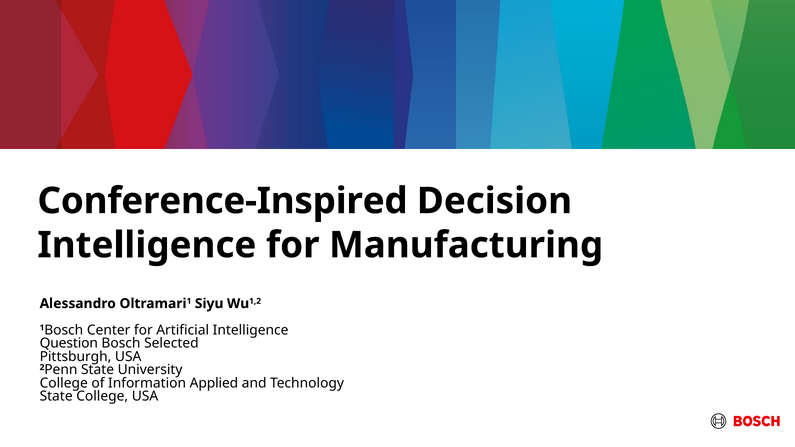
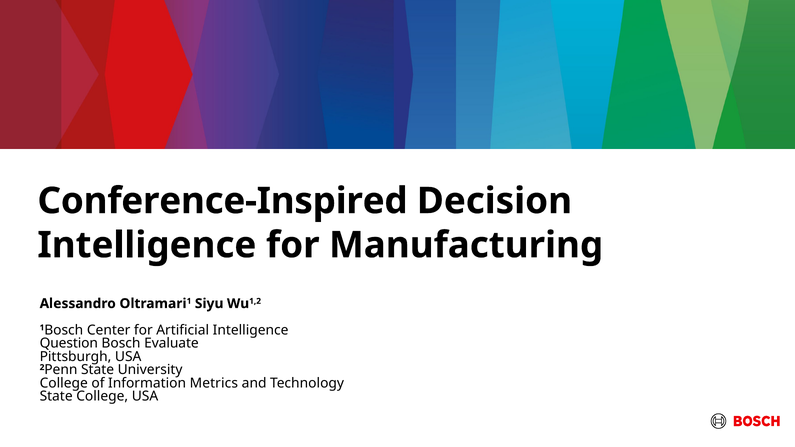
Selected: Selected -> Evaluate
Applied: Applied -> Metrics
